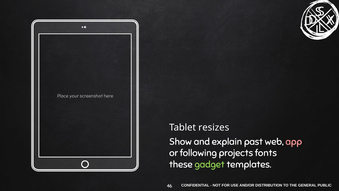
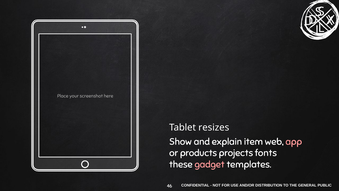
past: past -> item
following: following -> products
gadget colour: light green -> pink
